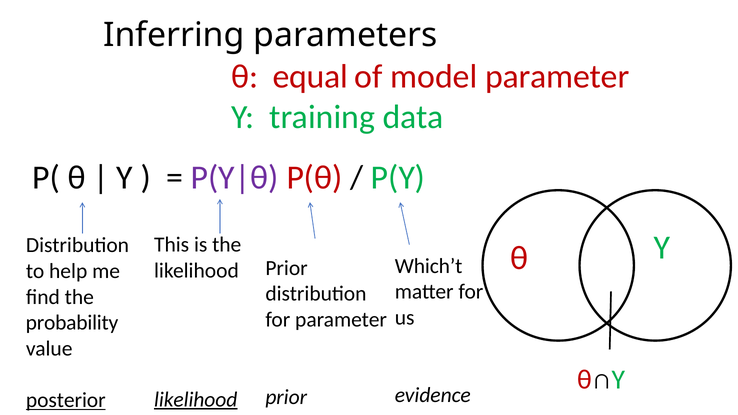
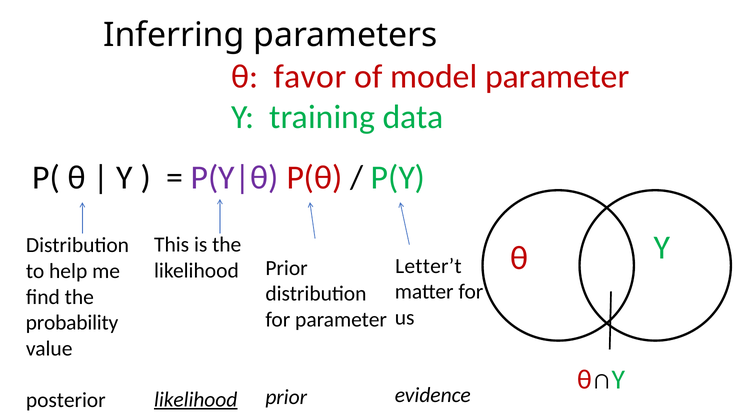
equal: equal -> favor
Which’t: Which’t -> Letter’t
posterior underline: present -> none
